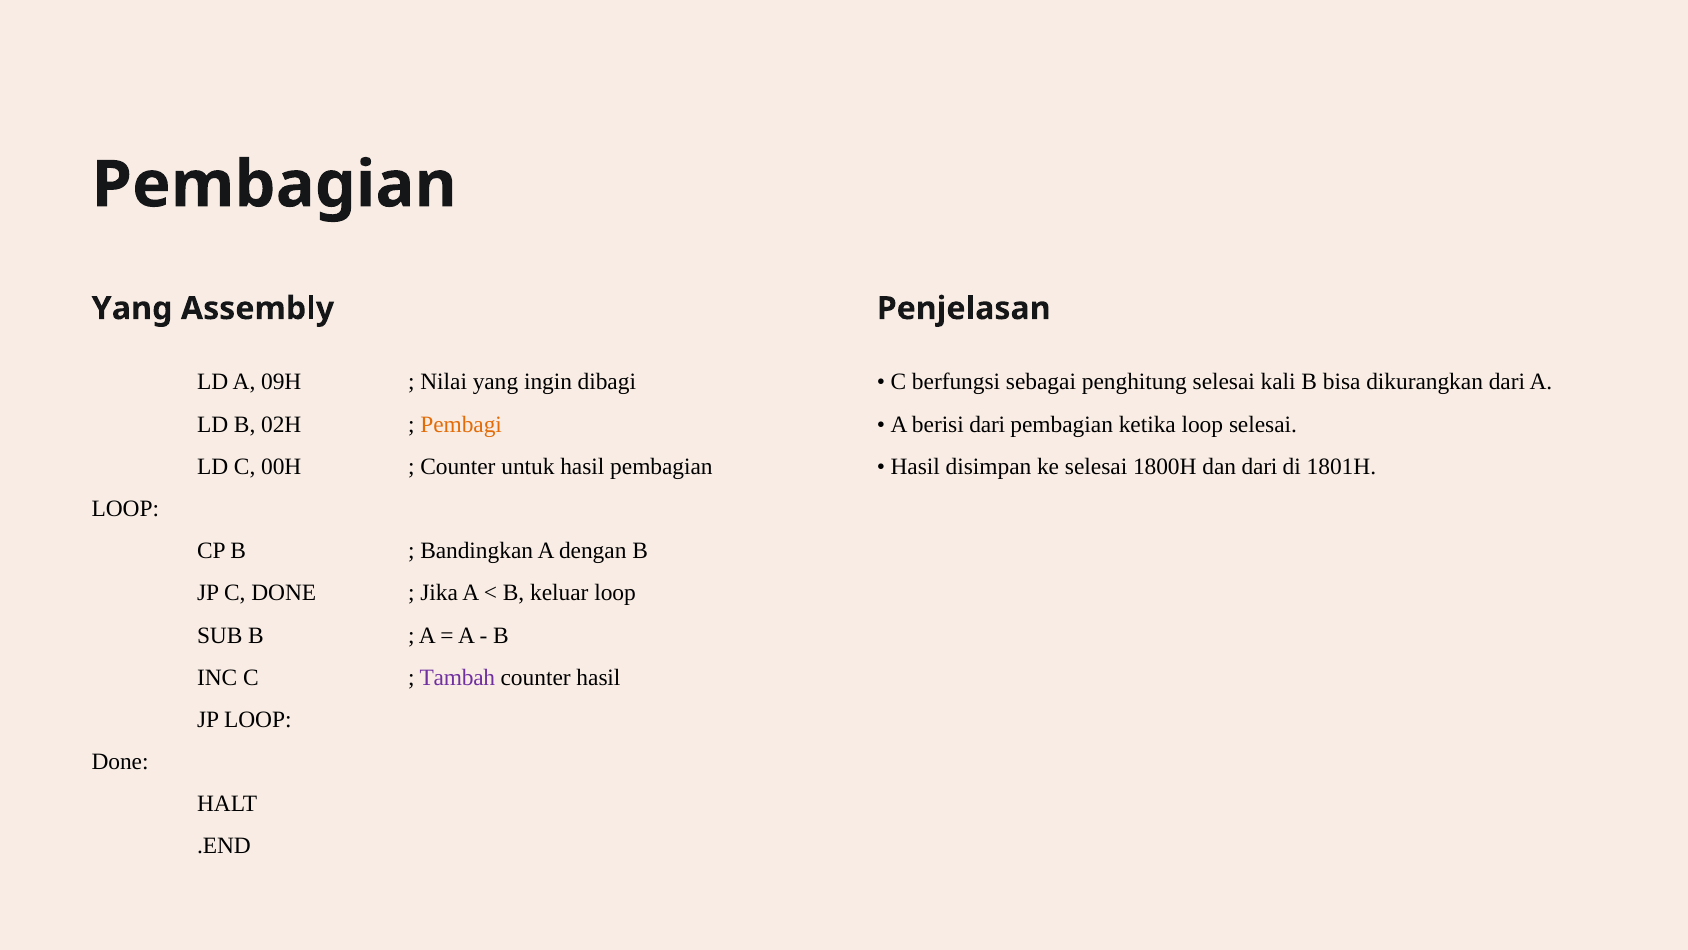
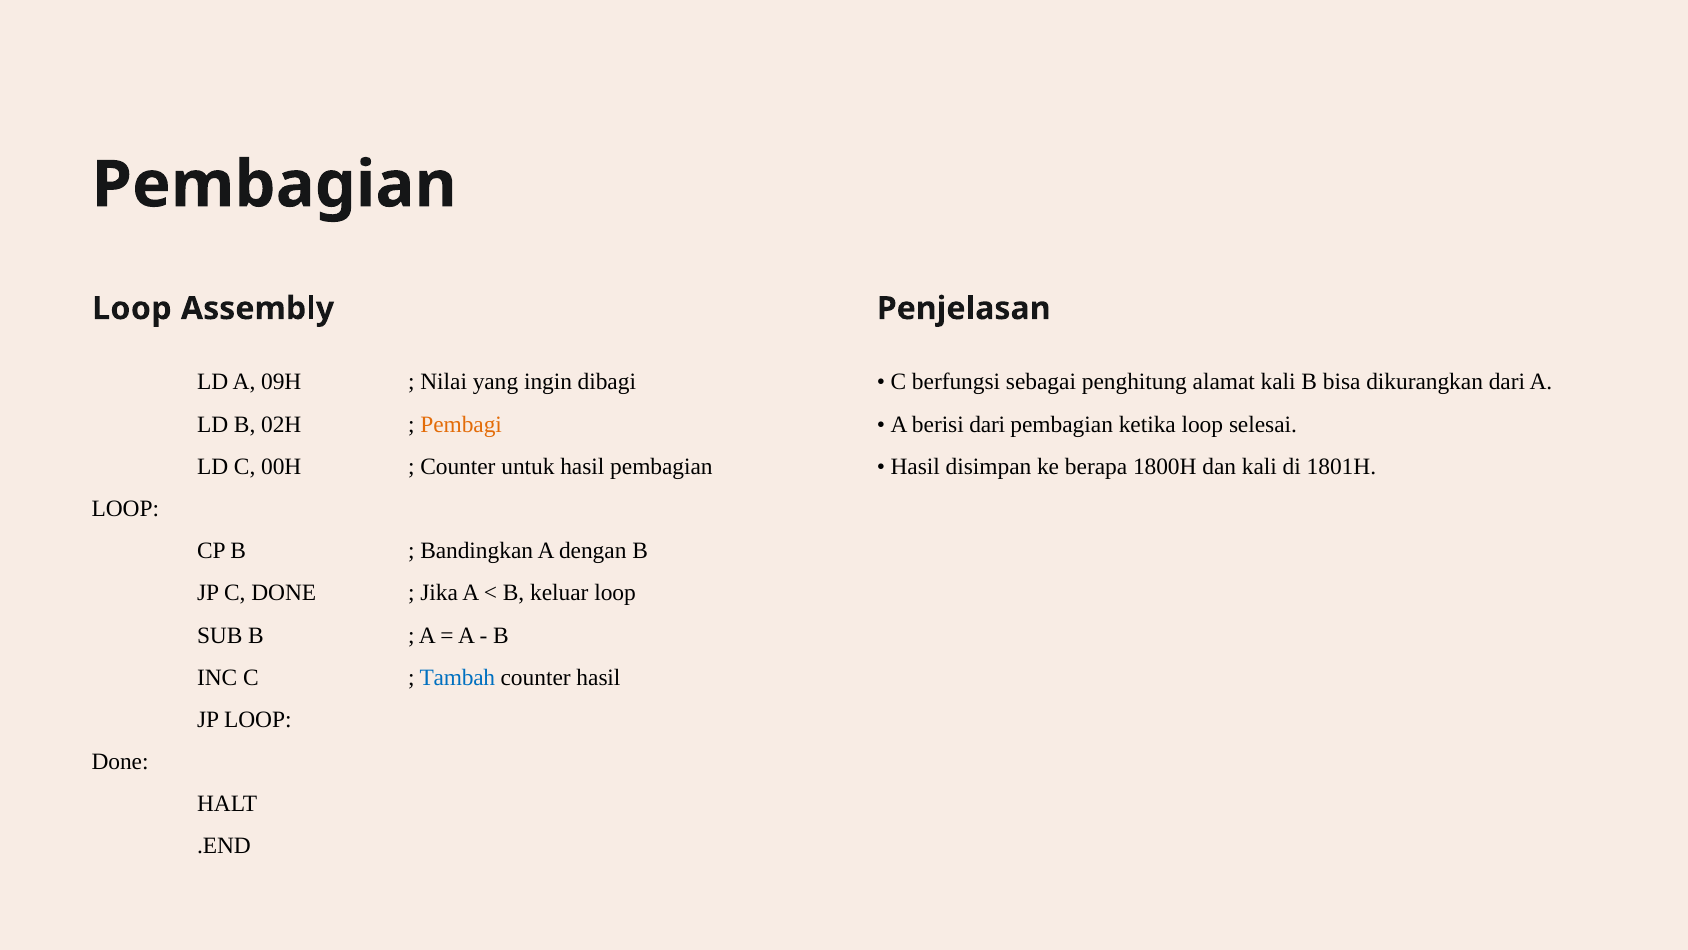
Yang at (132, 308): Yang -> Loop
penghitung selesai: selesai -> alamat
ke selesai: selesai -> berapa
dan dari: dari -> kali
Tambah colour: purple -> blue
